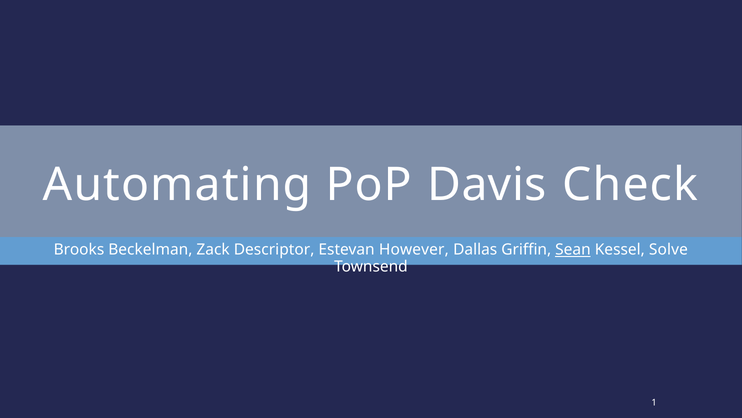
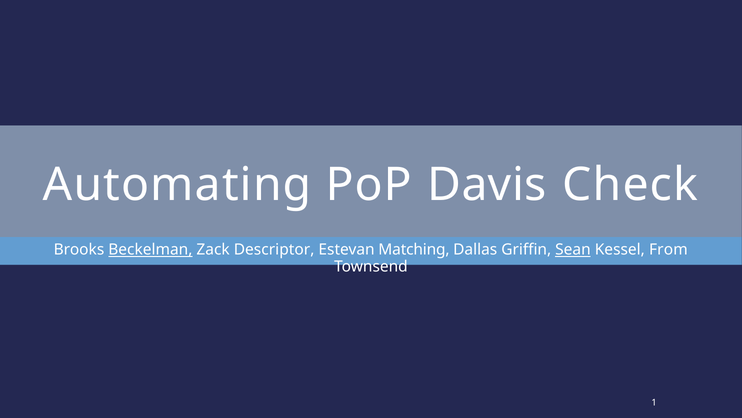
Beckelman underline: none -> present
However: However -> Matching
Solve: Solve -> From
